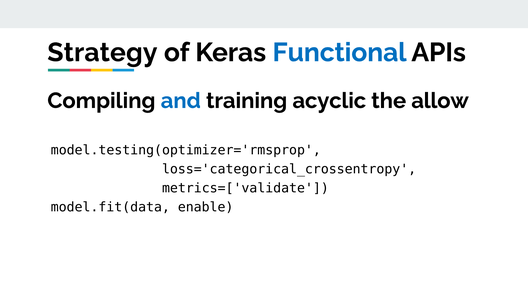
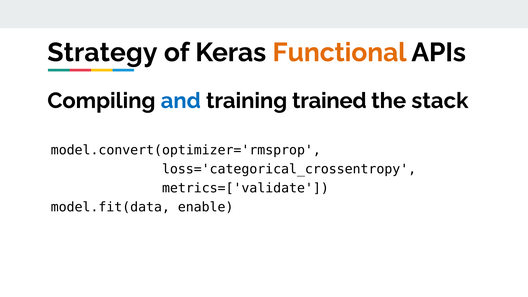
Functional colour: blue -> orange
acyclic: acyclic -> trained
allow: allow -> stack
model.testing(optimizer='rmsprop: model.testing(optimizer='rmsprop -> model.convert(optimizer='rmsprop
